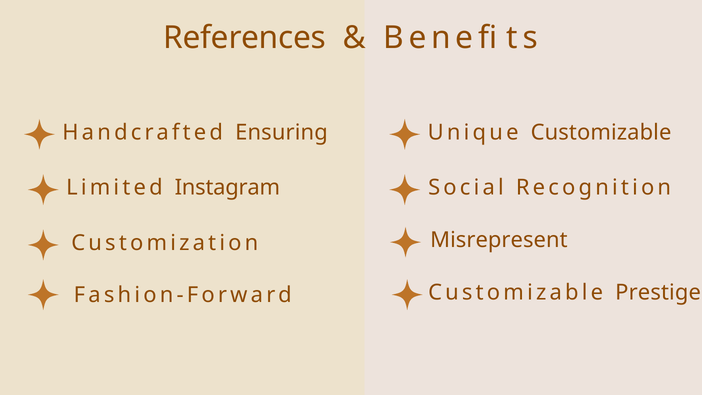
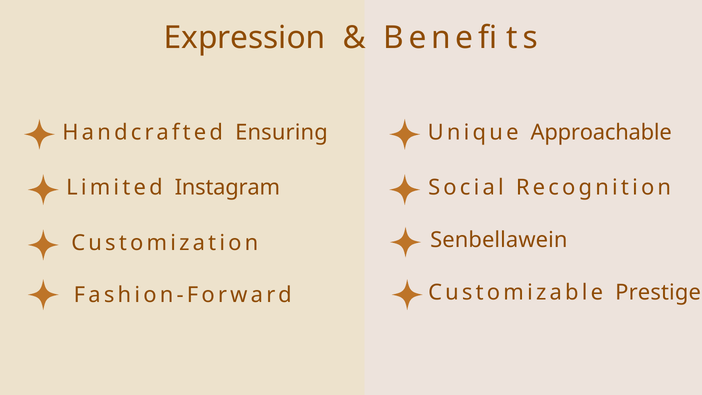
References: References -> Expression
Unique Customizable: Customizable -> Approachable
Misrepresent: Misrepresent -> Senbellawein
